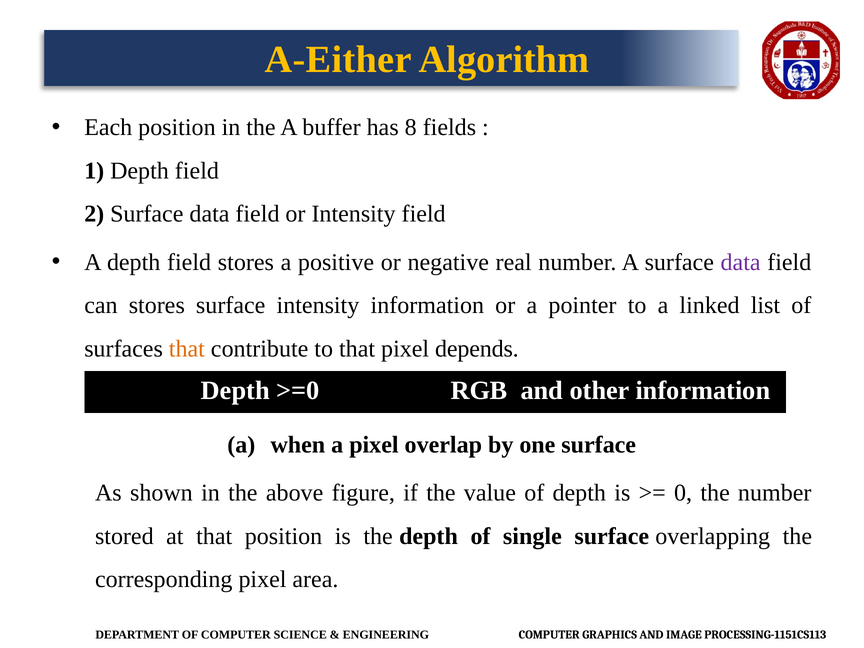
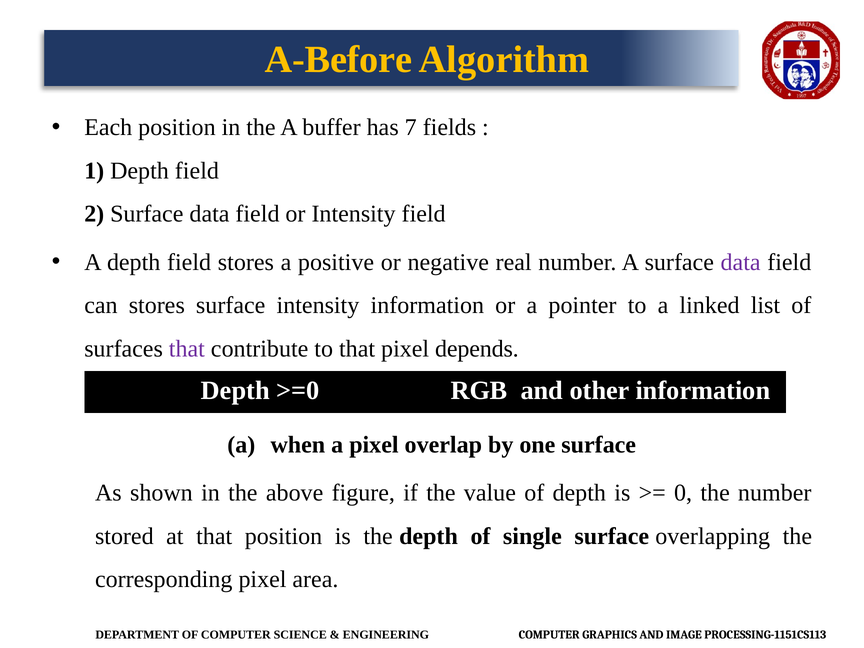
A-Either: A-Either -> A-Before
8: 8 -> 7
that at (187, 349) colour: orange -> purple
